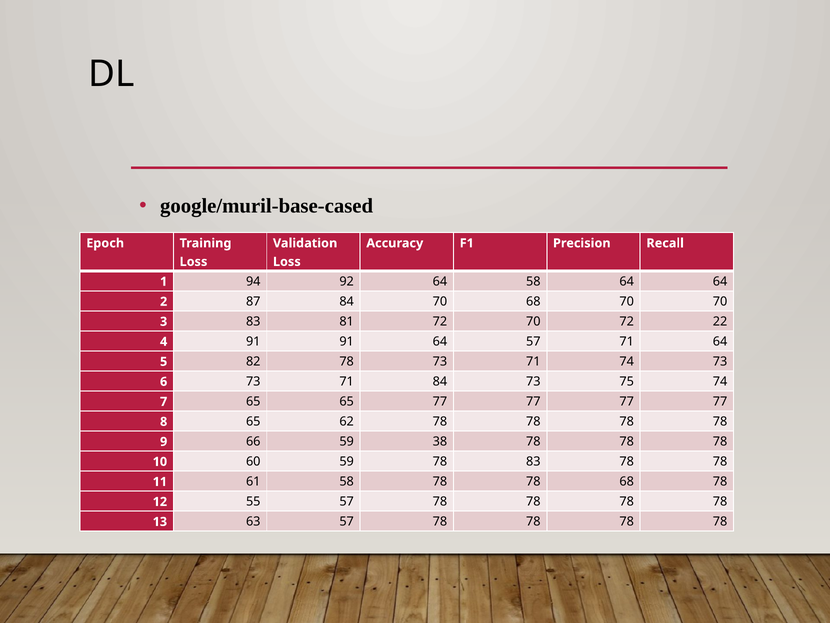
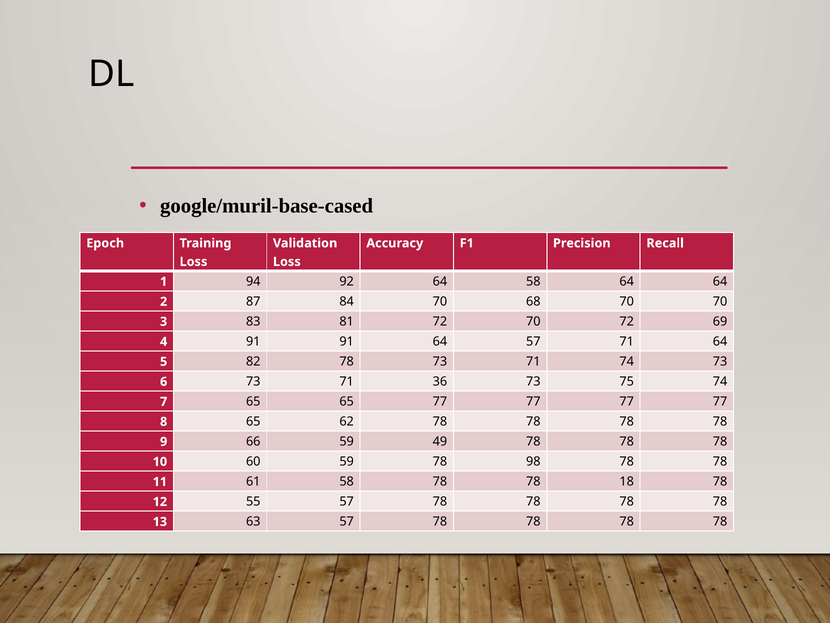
22: 22 -> 69
71 84: 84 -> 36
38: 38 -> 49
78 83: 83 -> 98
78 68: 68 -> 18
